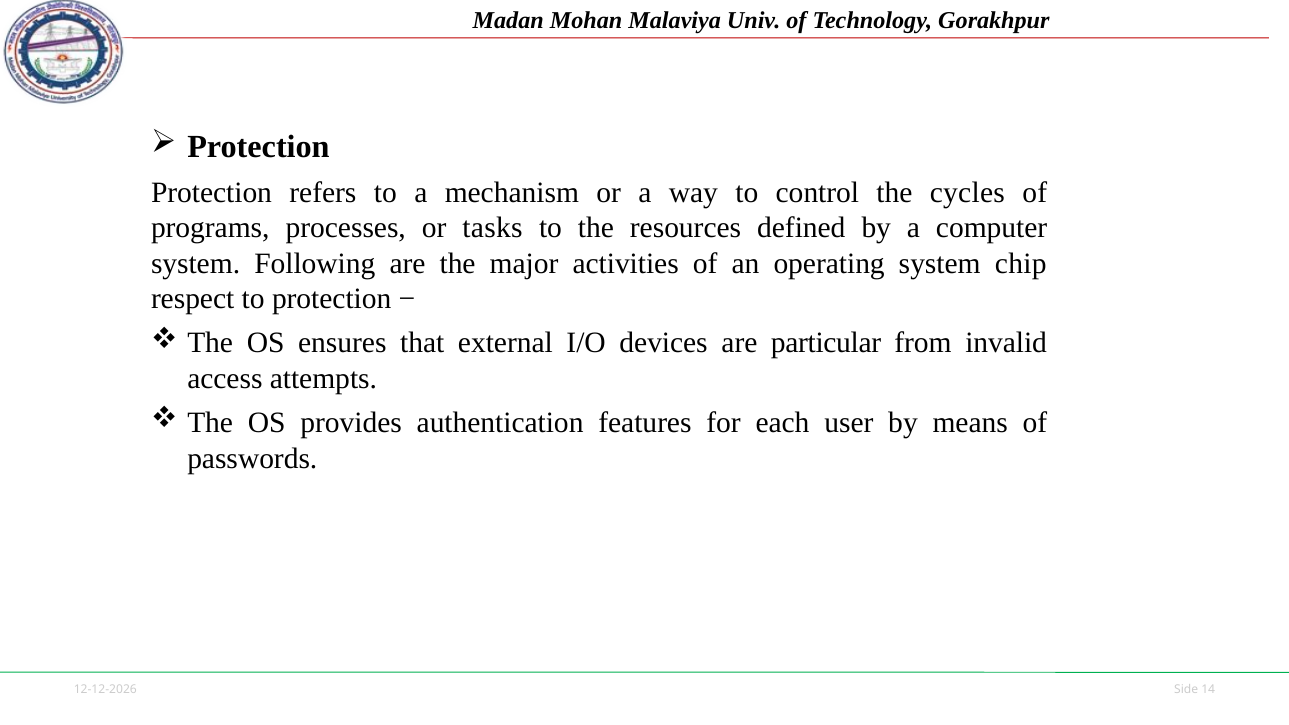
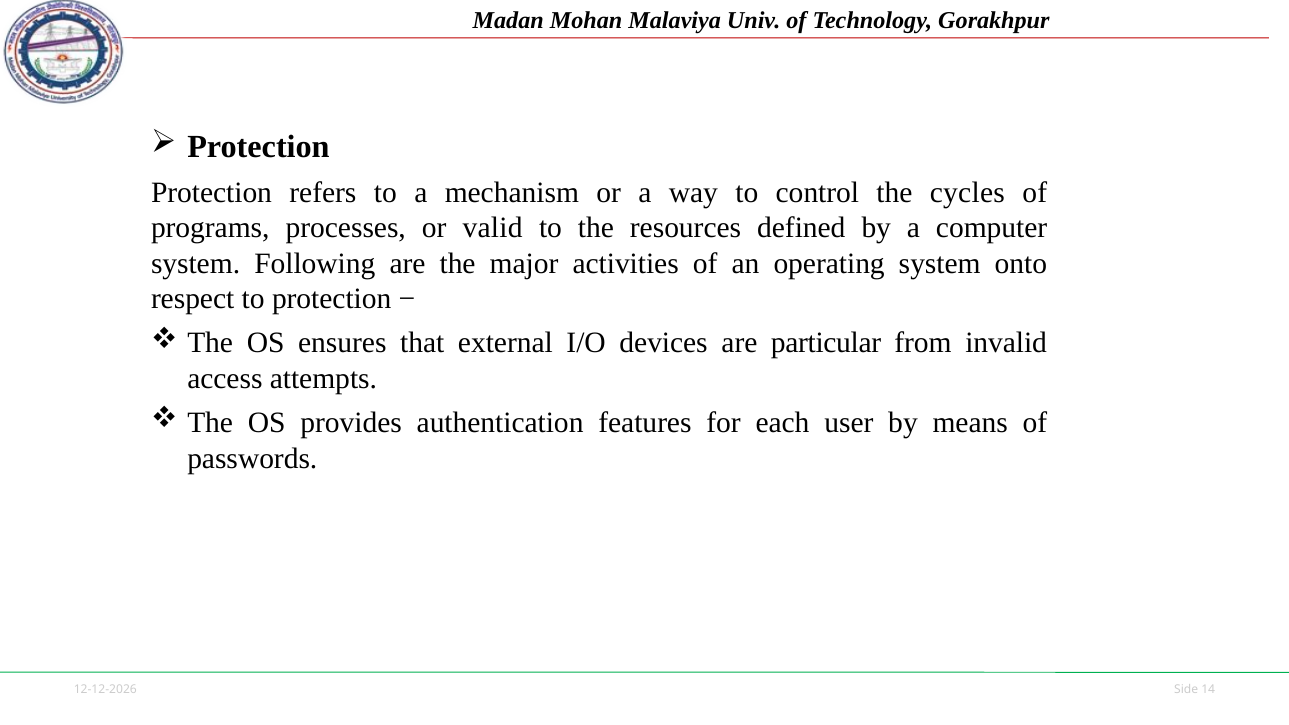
tasks: tasks -> valid
chip: chip -> onto
